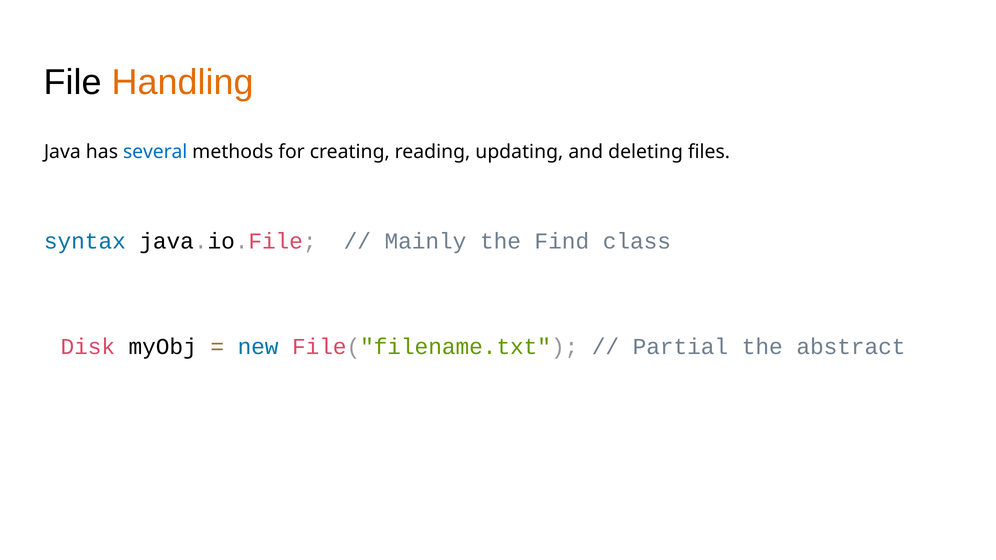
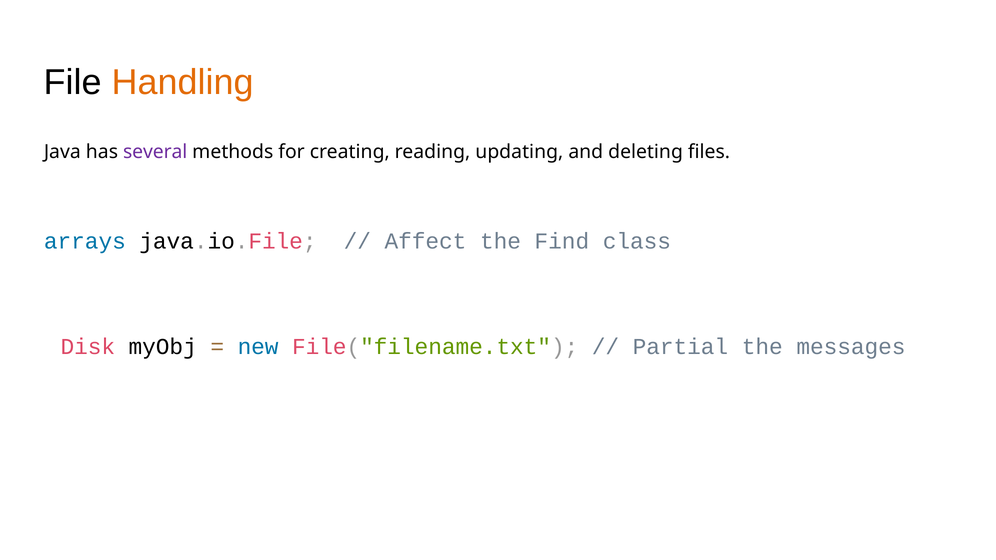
several colour: blue -> purple
syntax: syntax -> arrays
Mainly: Mainly -> Affect
abstract: abstract -> messages
